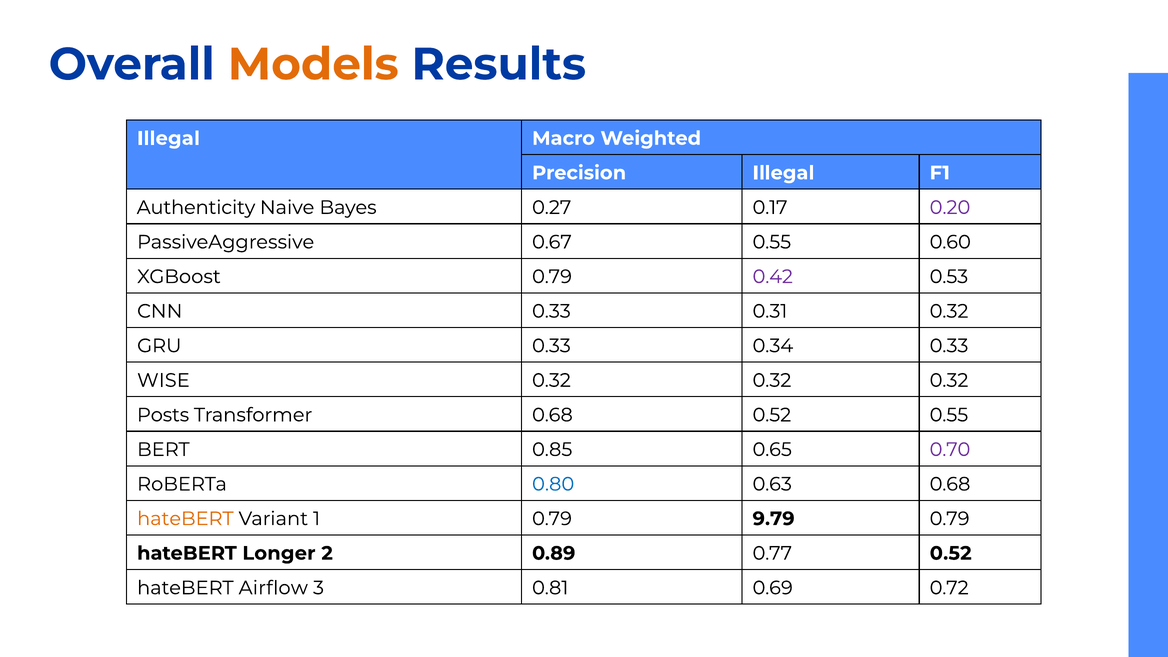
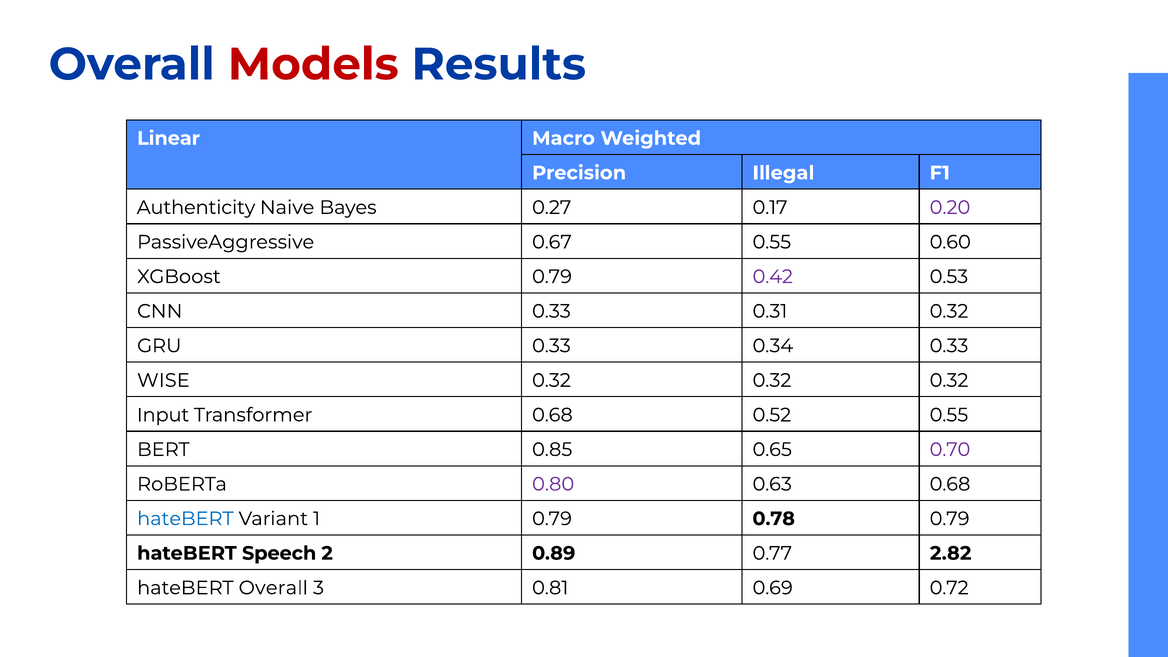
Models colour: orange -> red
Illegal at (168, 138): Illegal -> Linear
Posts: Posts -> Input
0.80 colour: blue -> purple
hateBERT at (185, 519) colour: orange -> blue
9.79: 9.79 -> 0.78
Longer: Longer -> Speech
0.77 0.52: 0.52 -> 2.82
hateBERT Airflow: Airflow -> Overall
